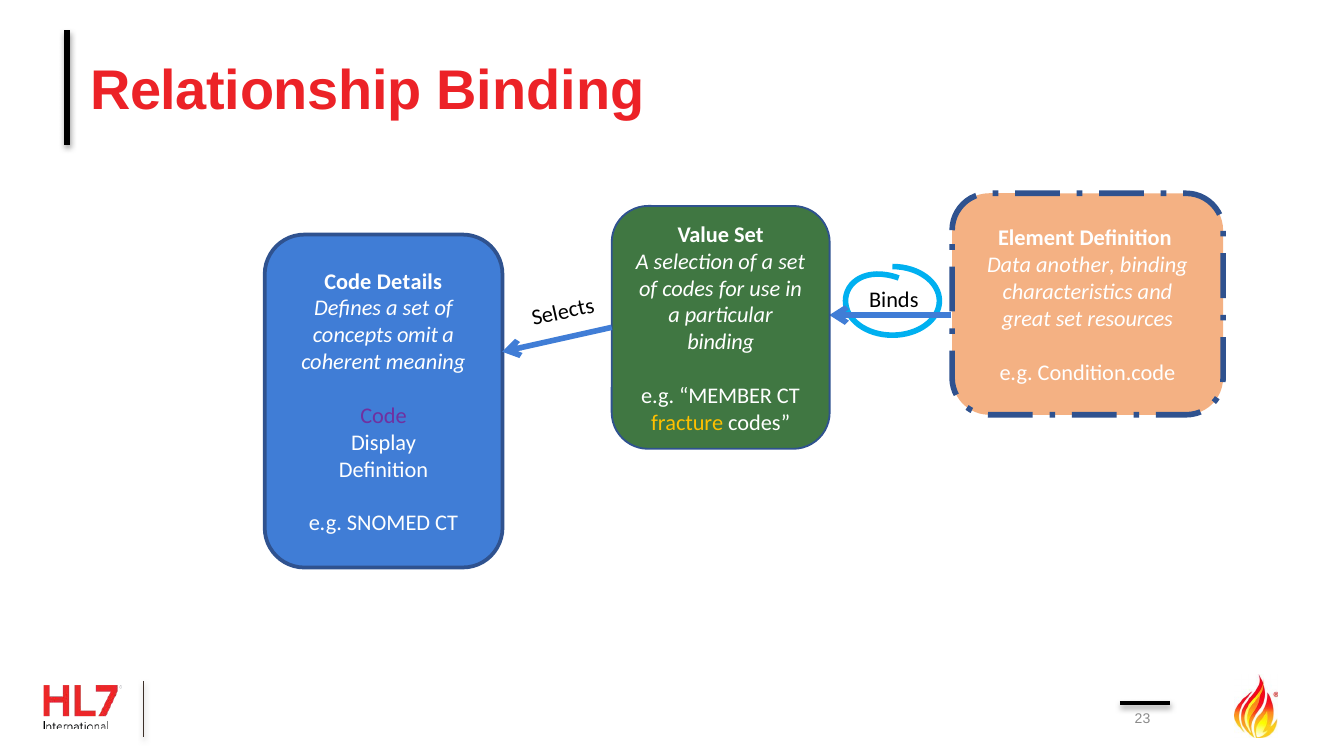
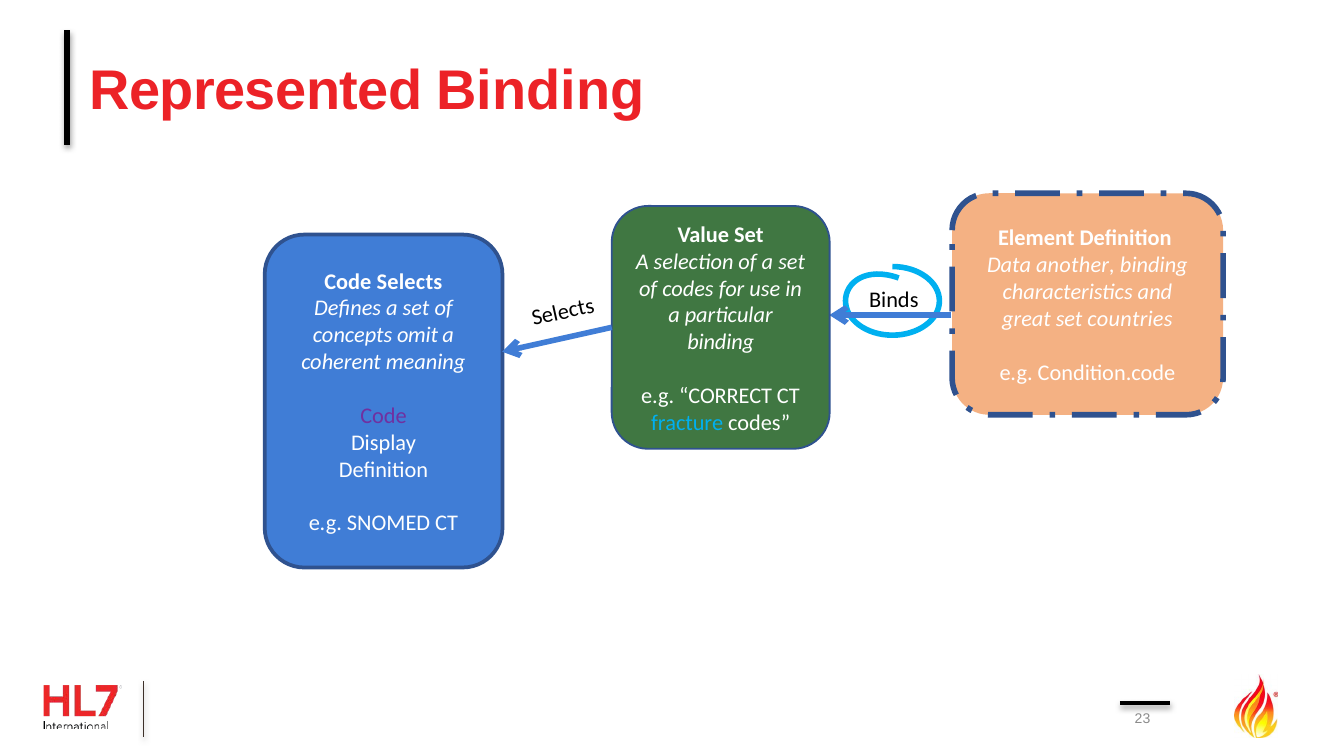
Relationship: Relationship -> Represented
Code Details: Details -> Selects
resources: resources -> countries
MEMBER: MEMBER -> CORRECT
fracture colour: yellow -> light blue
